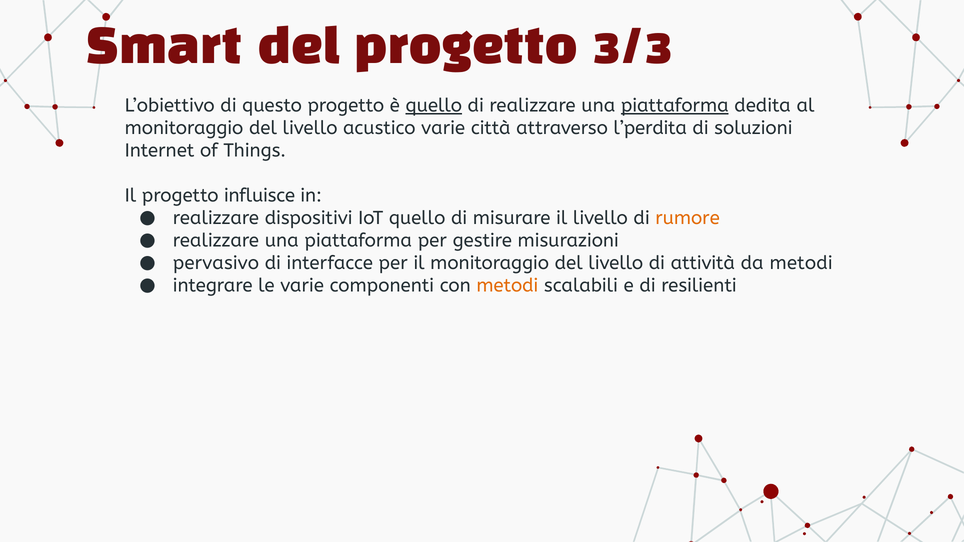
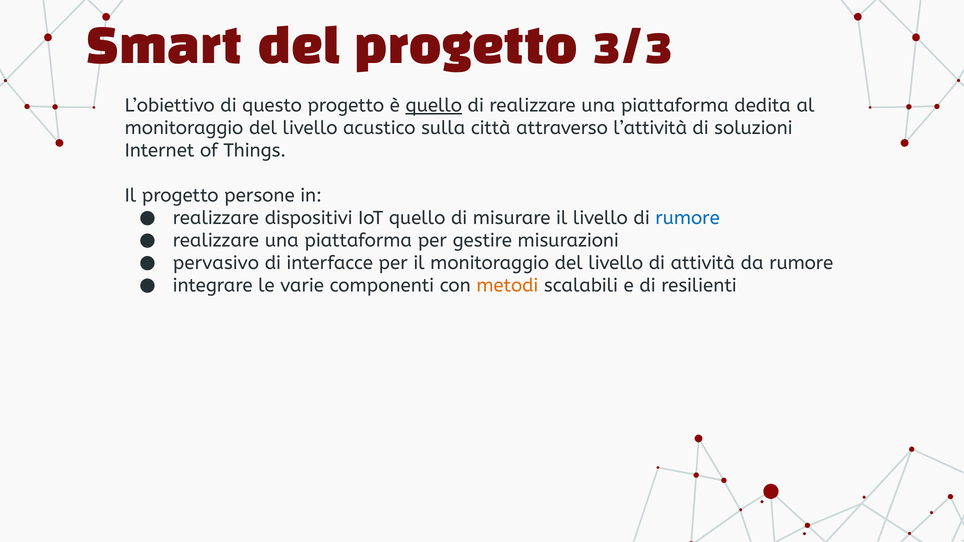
piattaforma at (675, 106) underline: present -> none
acustico varie: varie -> sulla
l’perdita: l’perdita -> l’attività
influisce: influisce -> persone
rumore at (688, 218) colour: orange -> blue
da metodi: metodi -> rumore
